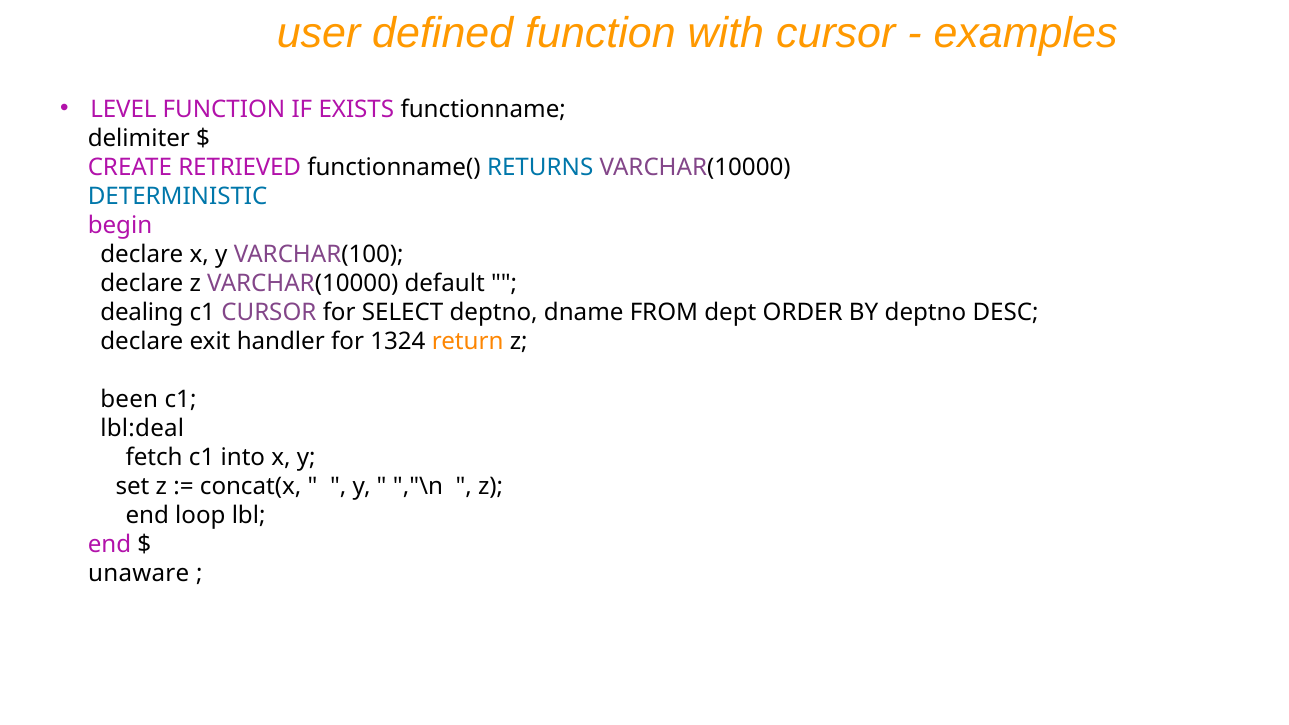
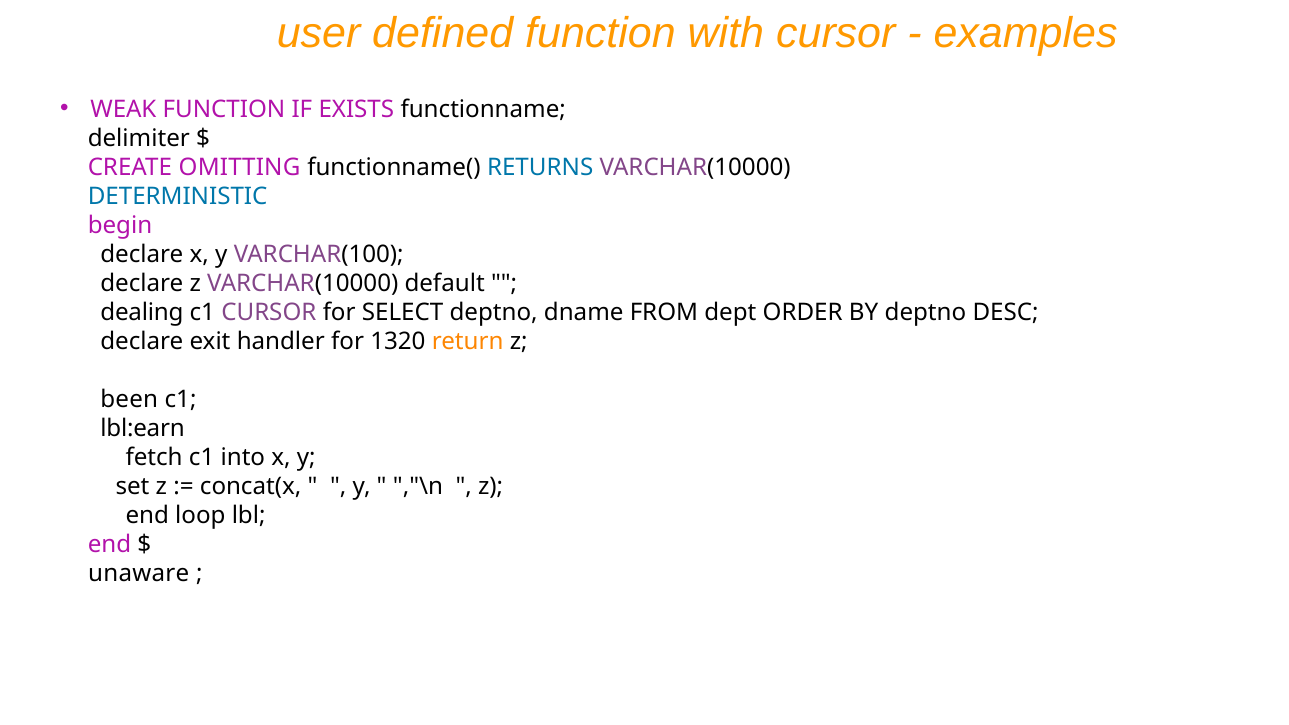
LEVEL: LEVEL -> WEAK
RETRIEVED: RETRIEVED -> OMITTING
1324: 1324 -> 1320
lbl:deal: lbl:deal -> lbl:earn
